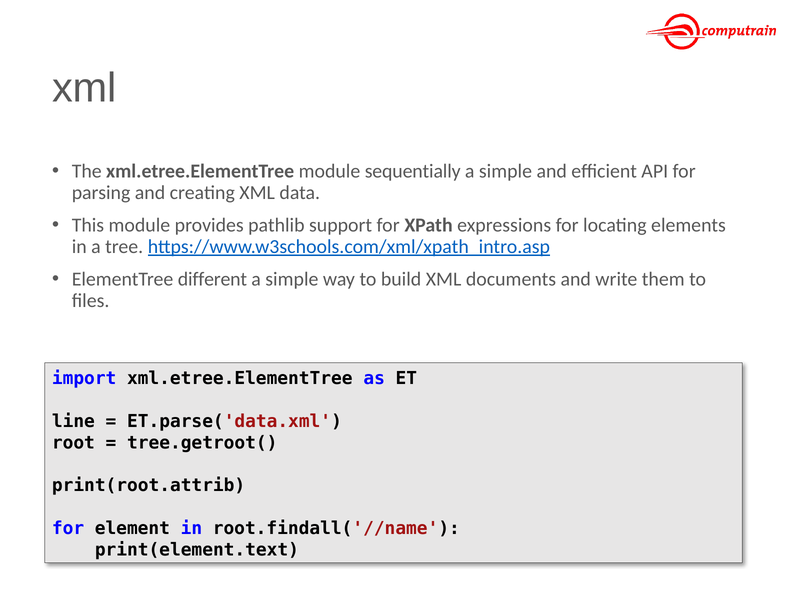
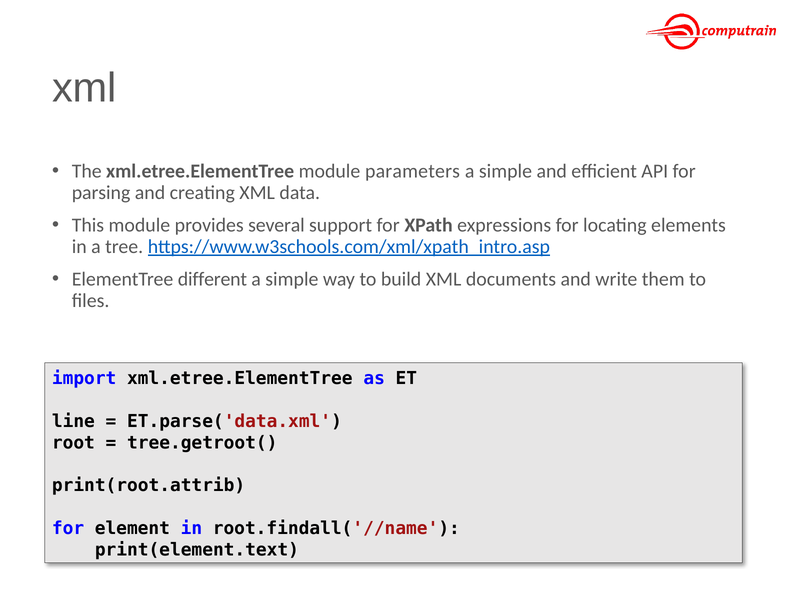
sequentially: sequentially -> parameters
pathlib: pathlib -> several
